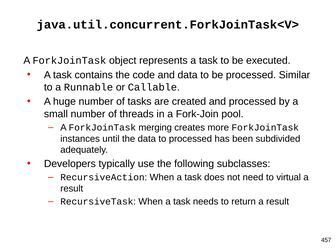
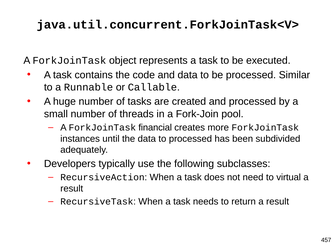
merging: merging -> financial
